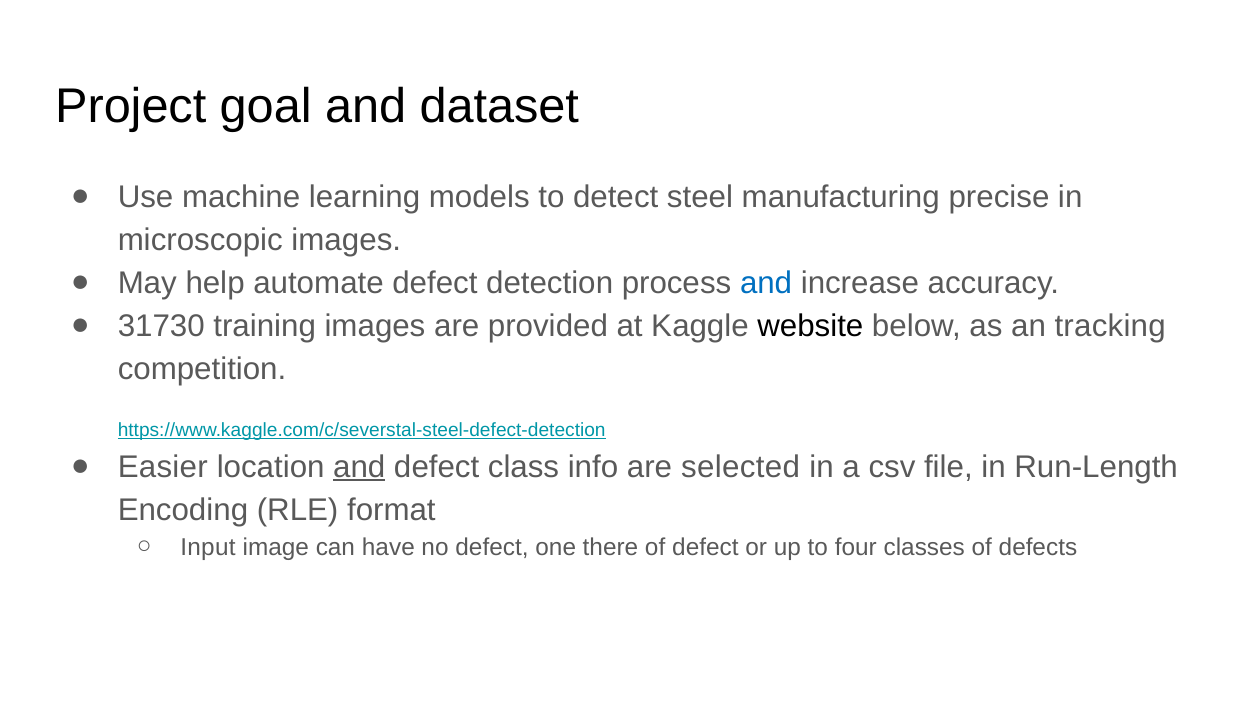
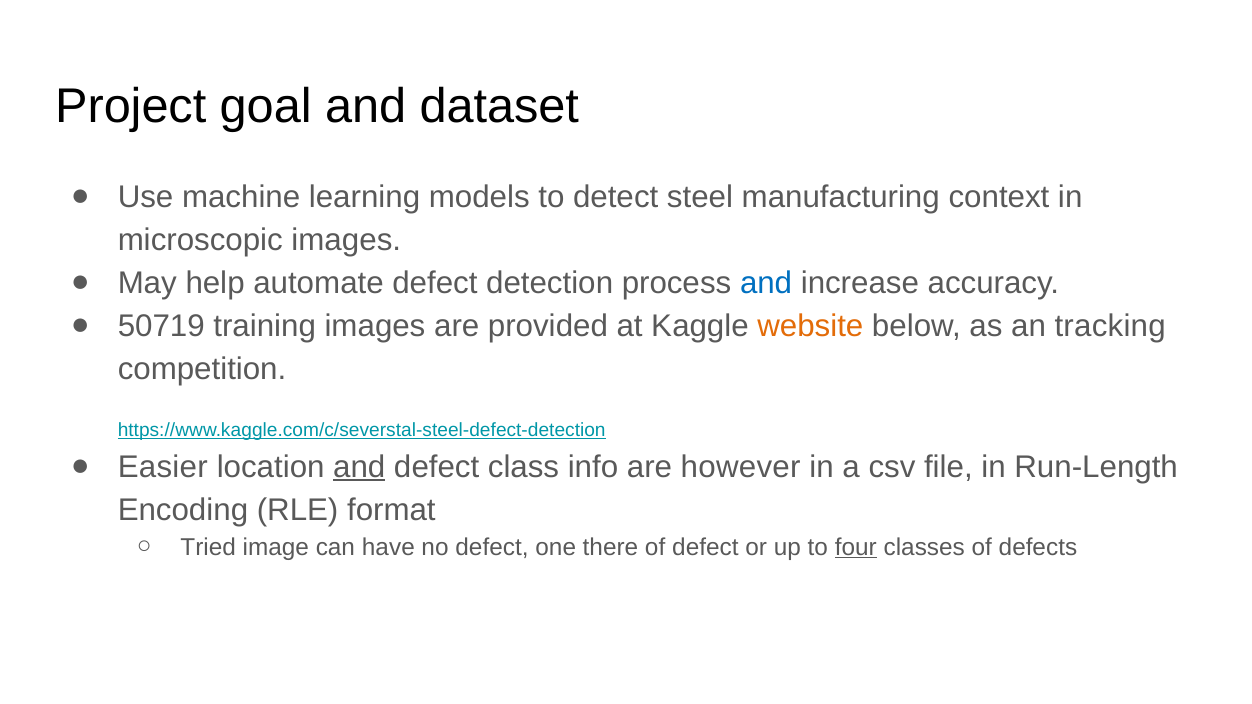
precise: precise -> context
31730: 31730 -> 50719
website colour: black -> orange
selected: selected -> however
Input: Input -> Tried
four underline: none -> present
